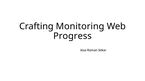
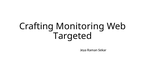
Progress: Progress -> Targeted
